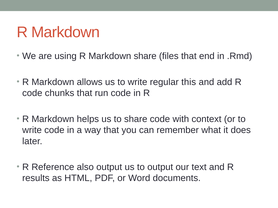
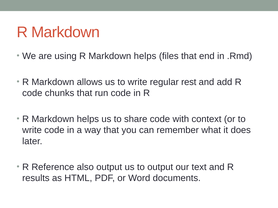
using R Markdown share: share -> helps
this: this -> rest
